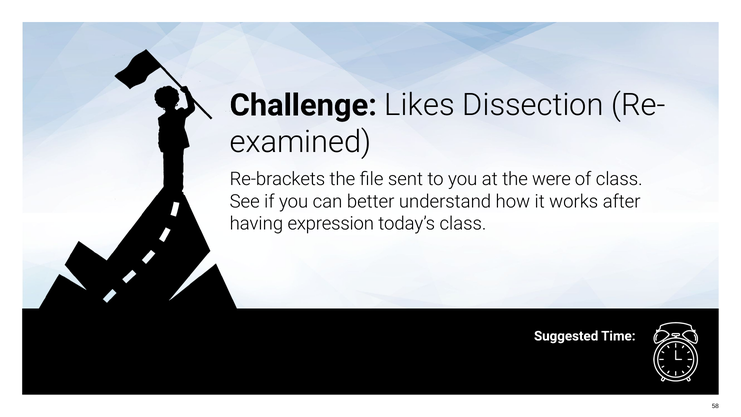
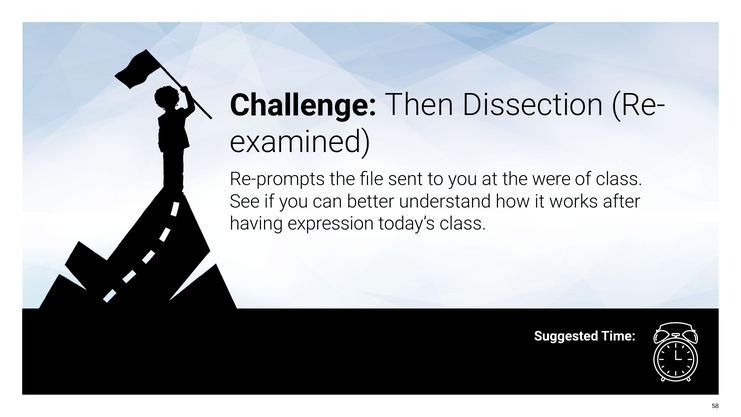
Likes: Likes -> Then
Re-brackets: Re-brackets -> Re-prompts
